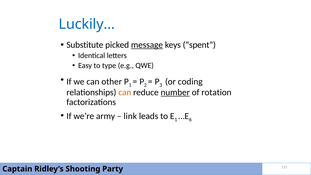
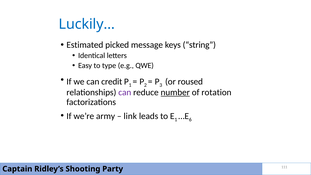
Substitute: Substitute -> Estimated
message underline: present -> none
spent: spent -> string
other: other -> credit
coding: coding -> roused
can at (125, 92) colour: orange -> purple
